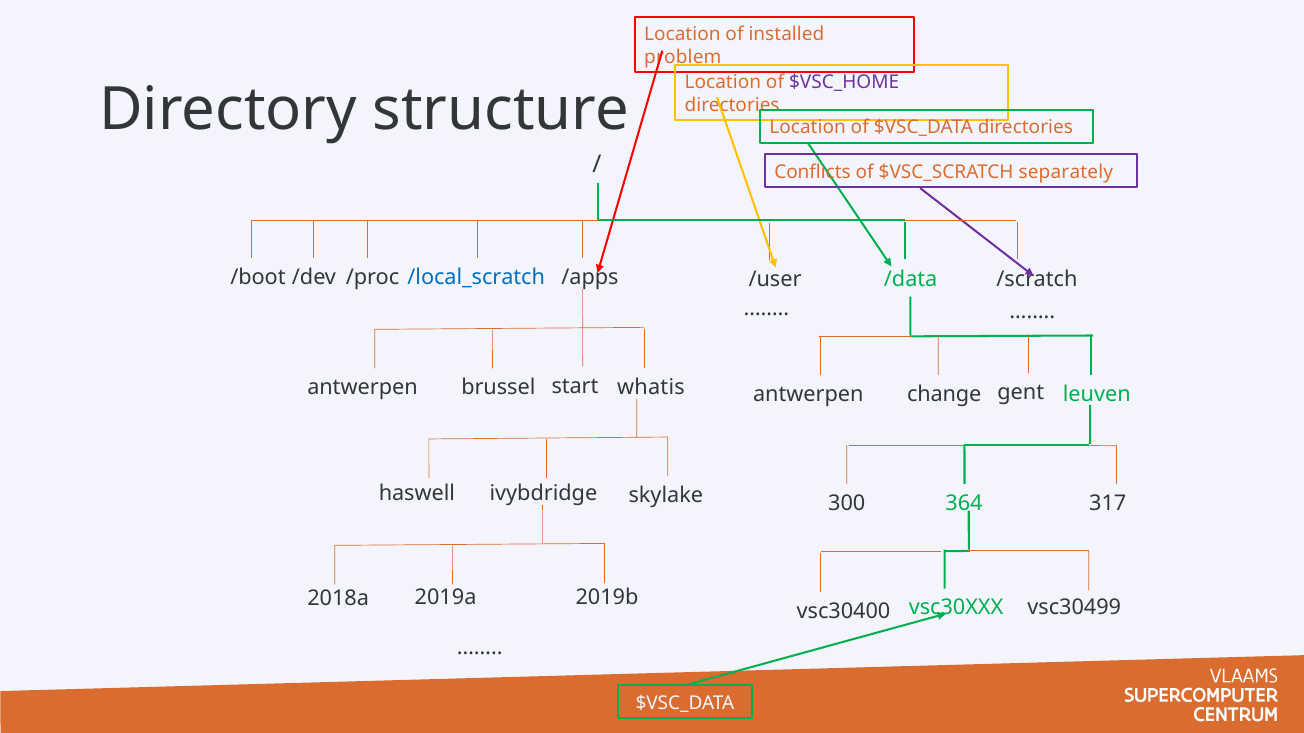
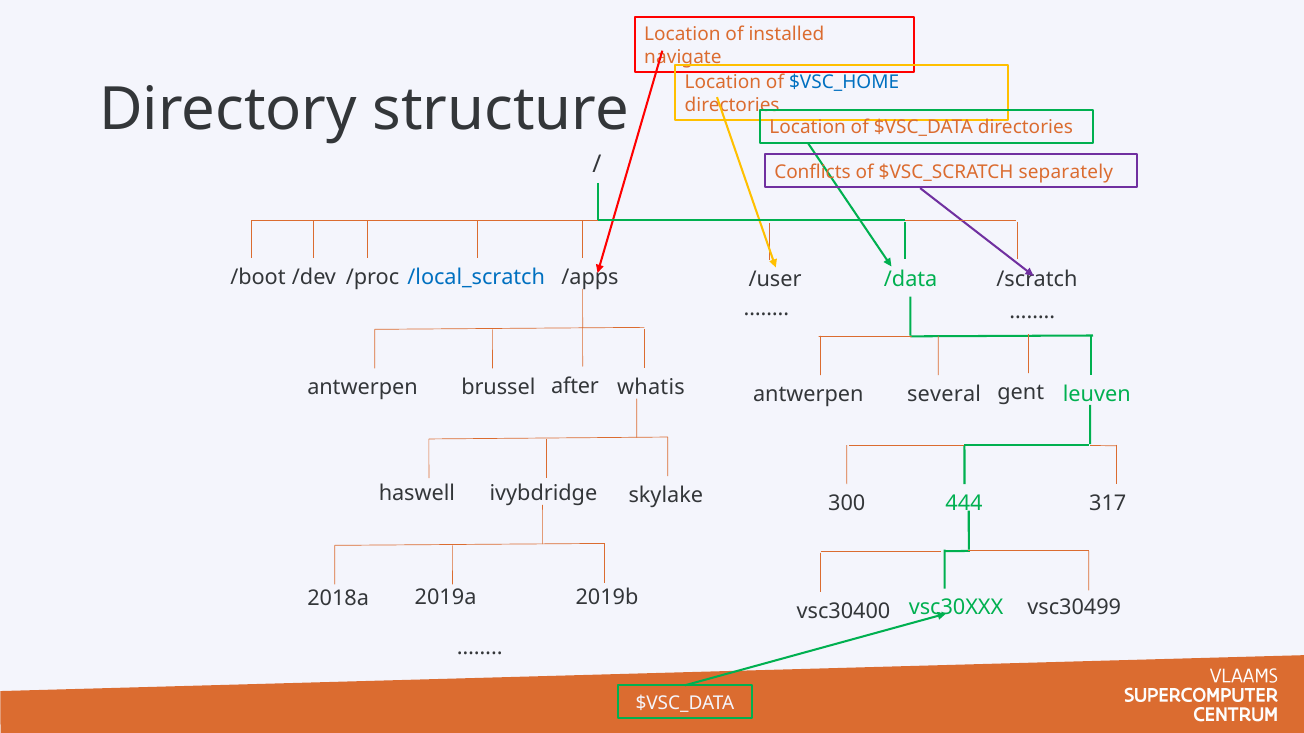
problem: problem -> navigate
$VSC_HOME colour: purple -> blue
start: start -> after
change: change -> several
364: 364 -> 444
